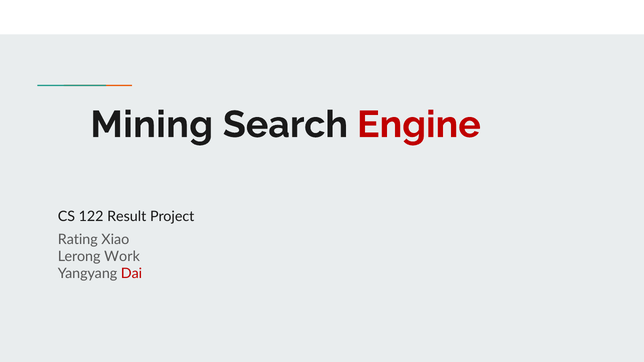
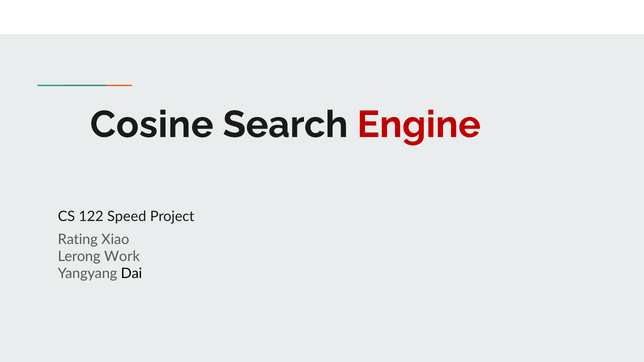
Mining: Mining -> Cosine
Result: Result -> Speed
Dai colour: red -> black
